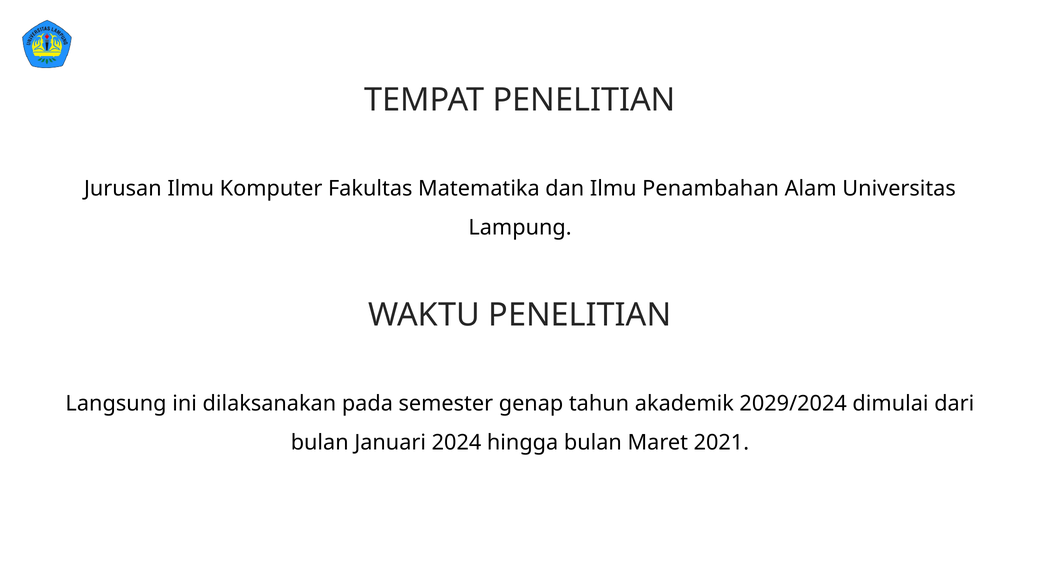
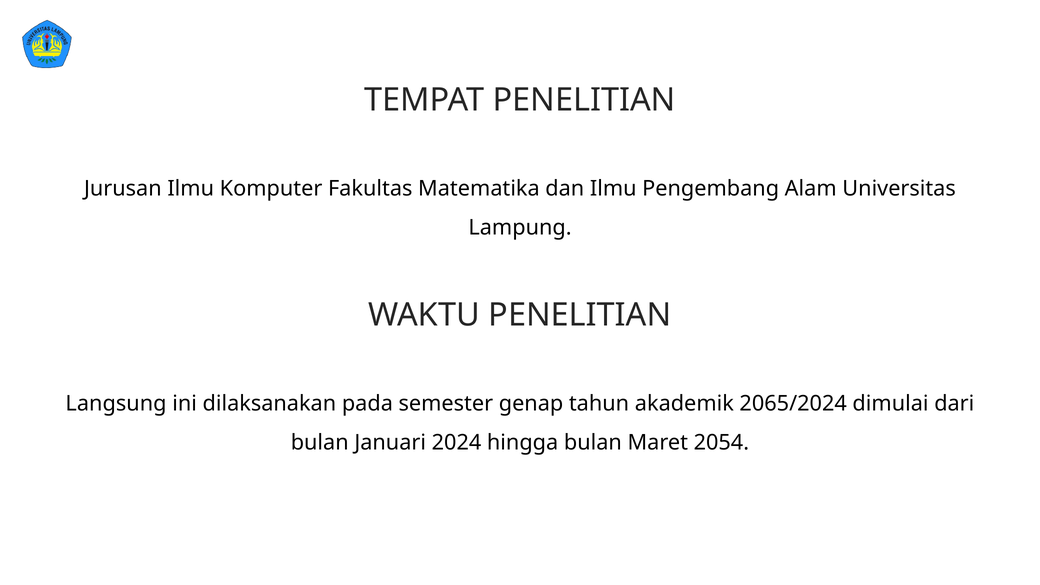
Penambahan: Penambahan -> Pengembang
2029/2024: 2029/2024 -> 2065/2024
2021: 2021 -> 2054
